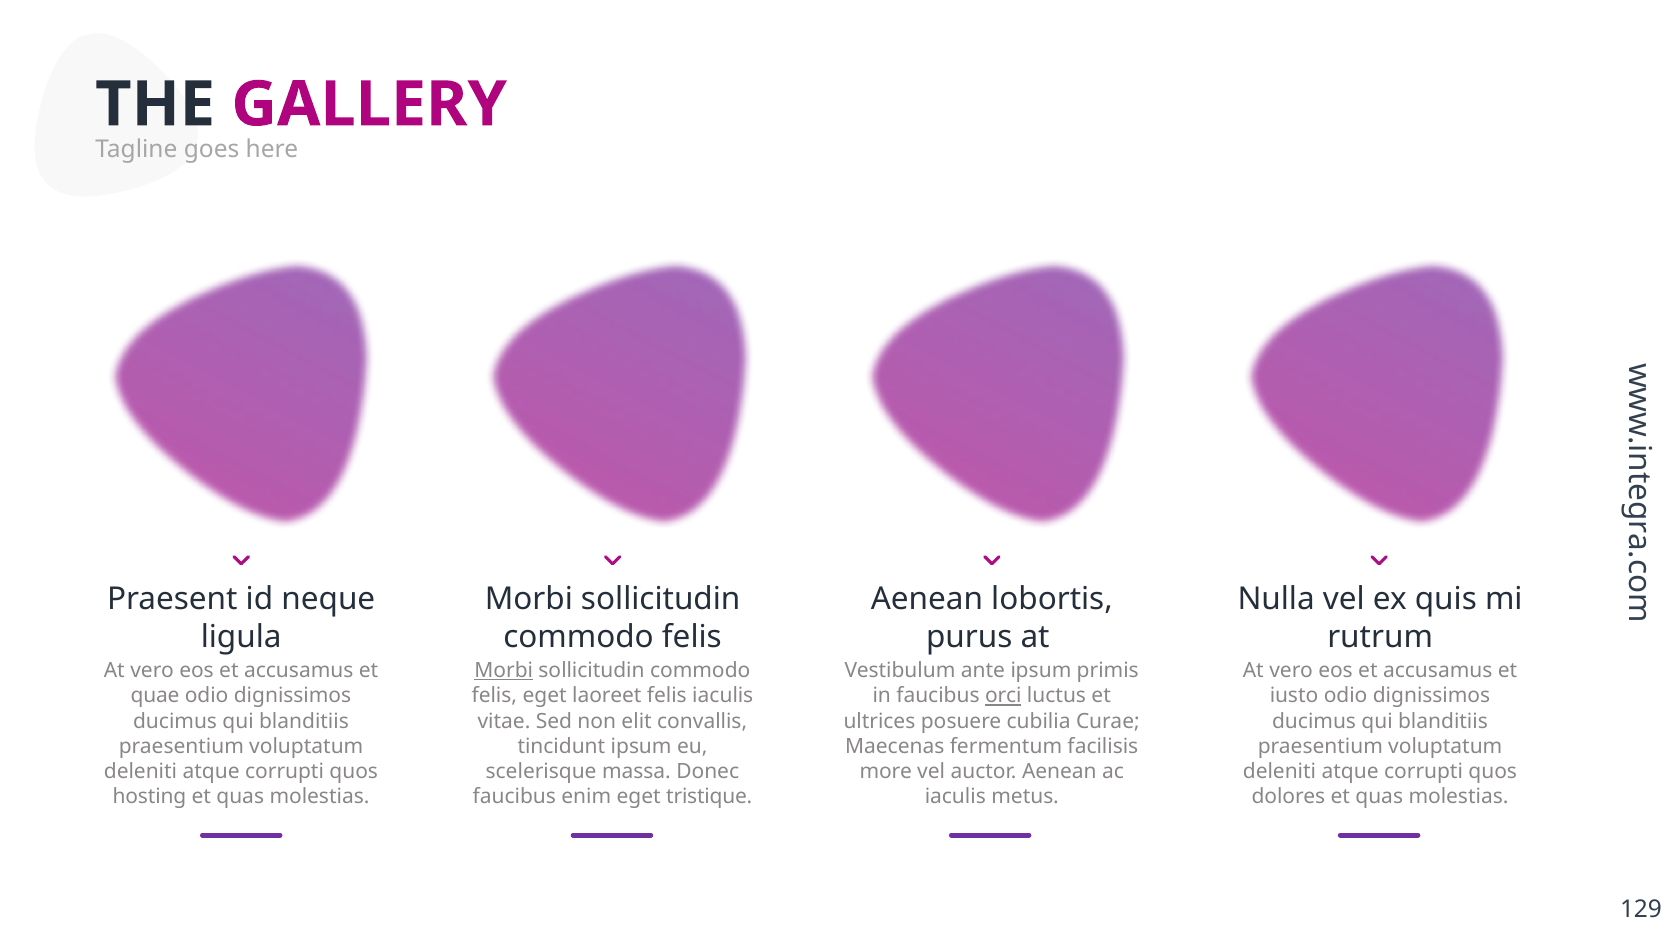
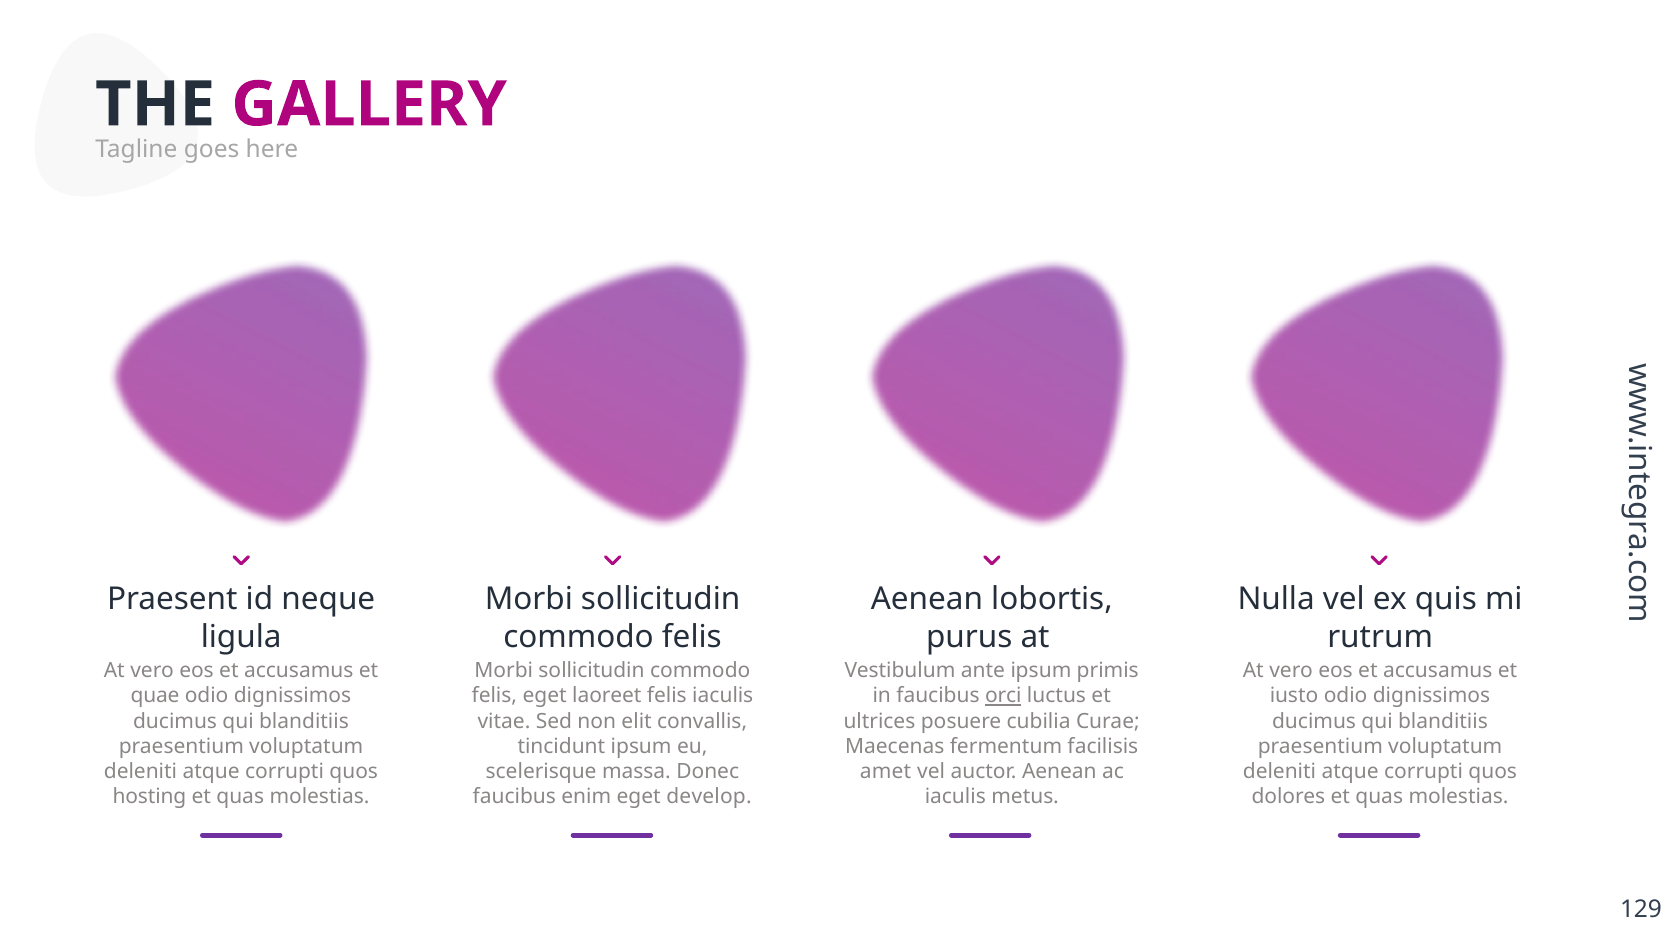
Morbi at (504, 671) underline: present -> none
more: more -> amet
tristique: tristique -> develop
